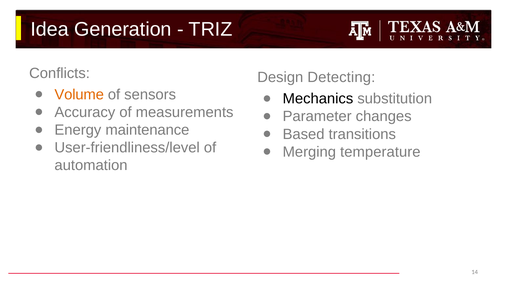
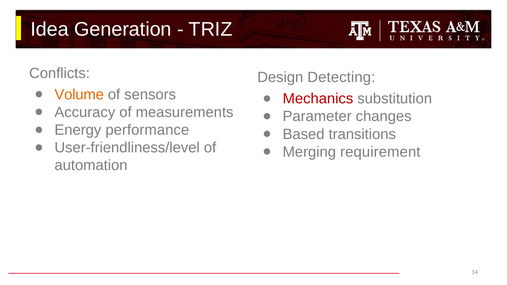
Mechanics colour: black -> red
maintenance: maintenance -> performance
temperature: temperature -> requirement
